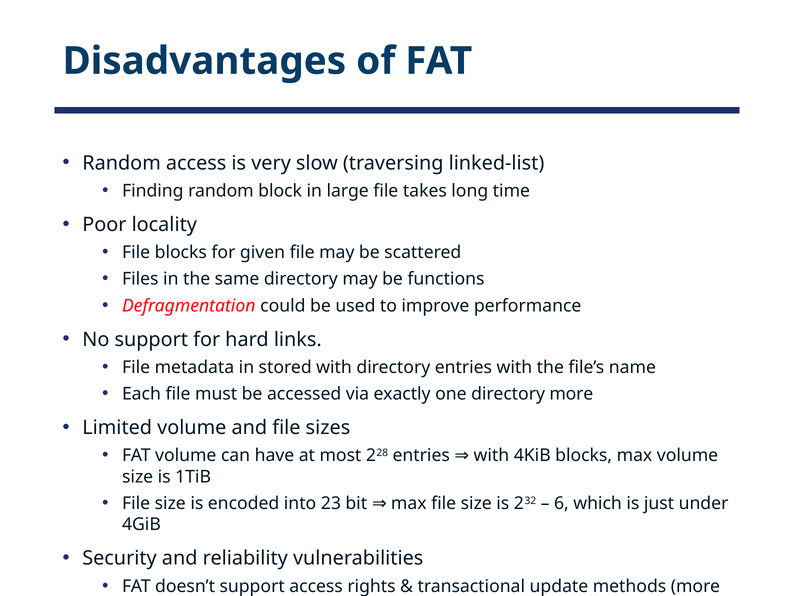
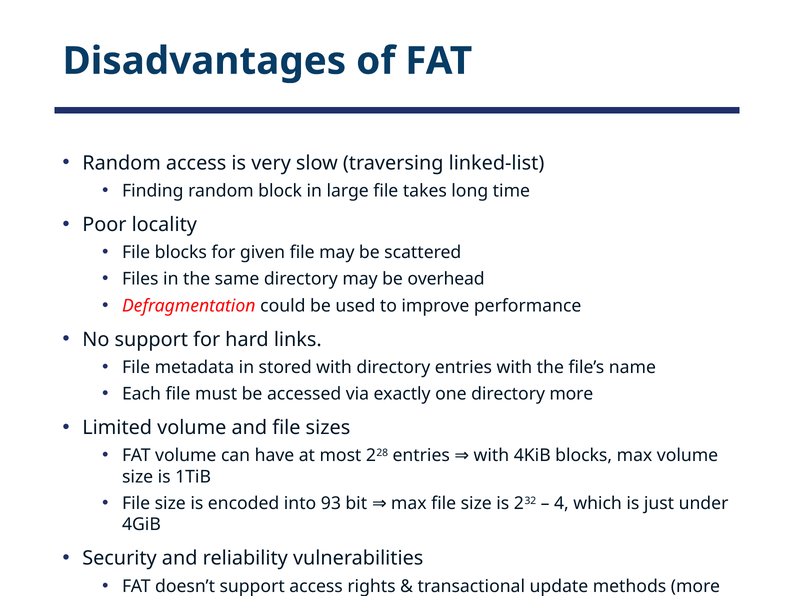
functions: functions -> overhead
23: 23 -> 93
6: 6 -> 4
